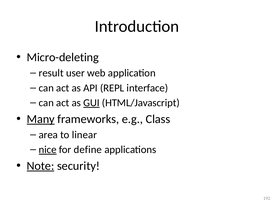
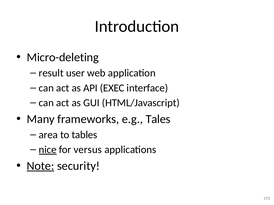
REPL: REPL -> EXEC
GUI underline: present -> none
Many underline: present -> none
Class: Class -> Tales
linear: linear -> tables
define: define -> versus
